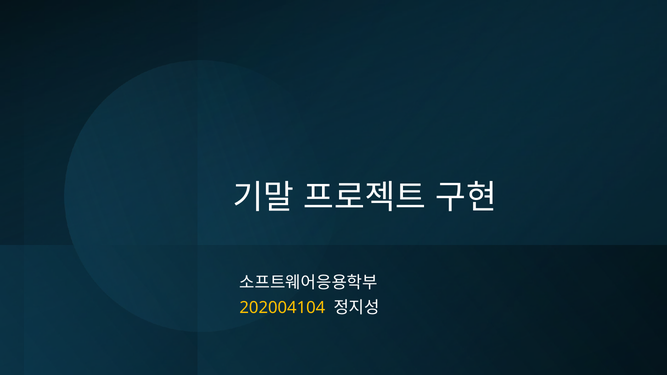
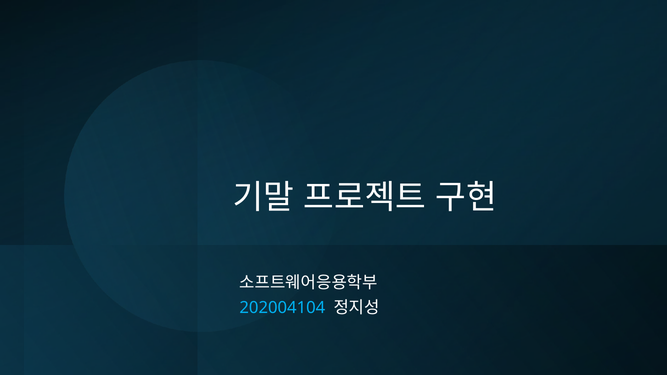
202004104 colour: yellow -> light blue
